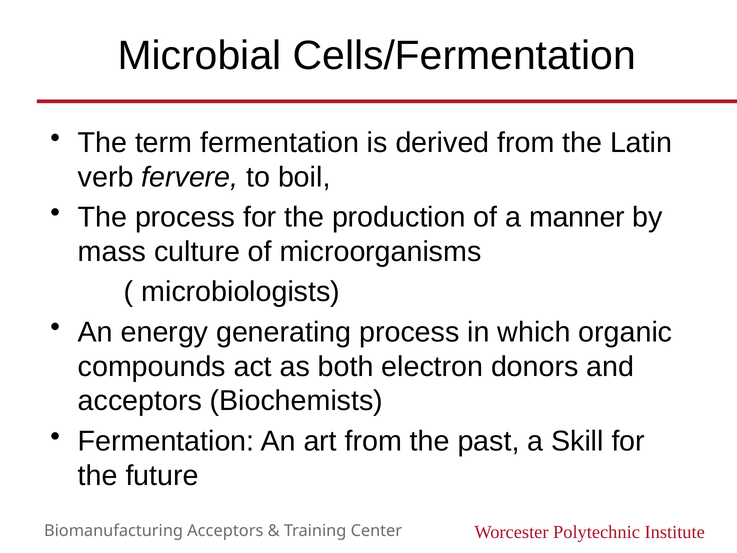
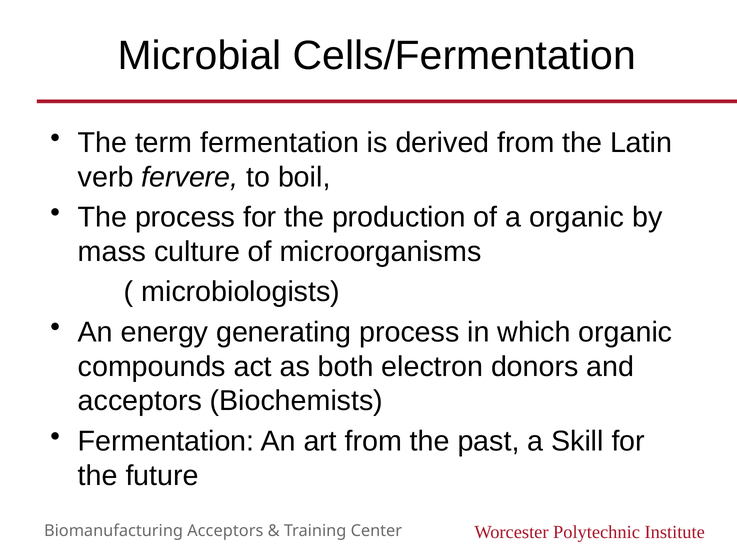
a manner: manner -> organic
